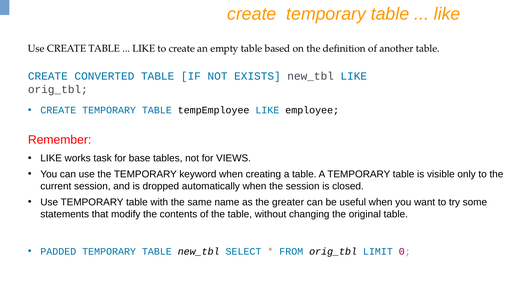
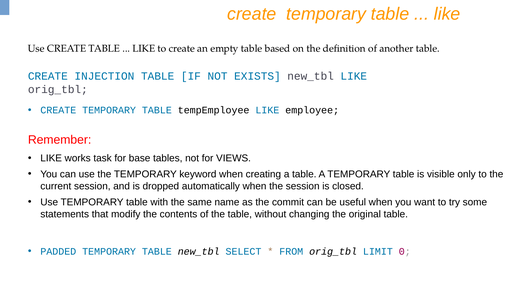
CONVERTED: CONVERTED -> INJECTION
greater: greater -> commit
